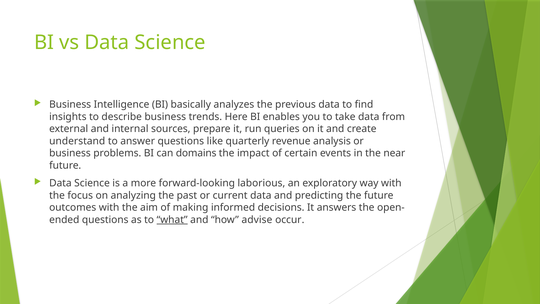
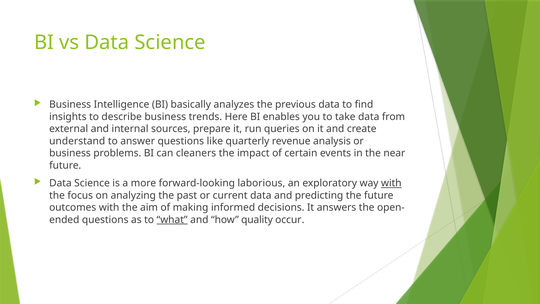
domains: domains -> cleaners
with at (391, 183) underline: none -> present
advise: advise -> quality
